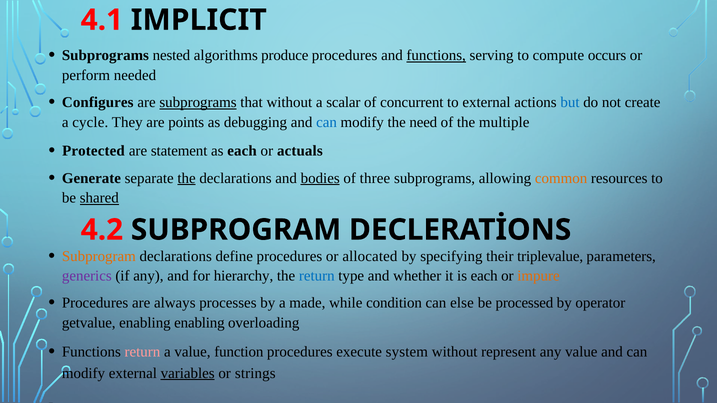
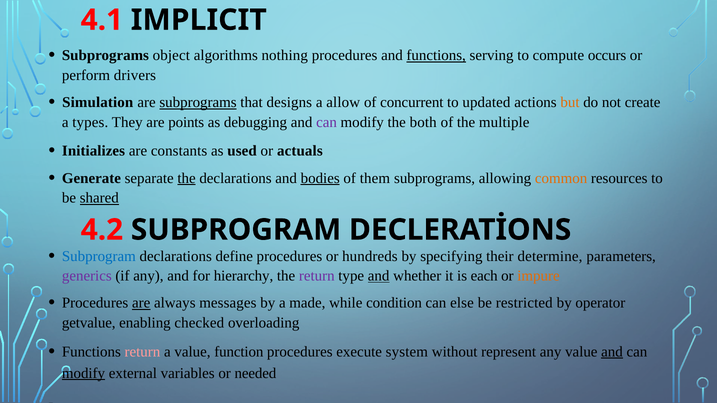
nested: nested -> object
produce: produce -> nothing
needed: needed -> drivers
Configures: Configures -> Simulation
that without: without -> designs
scalar: scalar -> allow
to external: external -> updated
but colour: blue -> orange
cycle: cycle -> types
can at (327, 122) colour: blue -> purple
need: need -> both
Protected: Protected -> Initializes
statement: statement -> constants
as each: each -> used
three: three -> them
Subprogram at (99, 256) colour: orange -> blue
allocated: allocated -> hundreds
triplevalue: triplevalue -> determine
return at (317, 276) colour: blue -> purple
and at (379, 276) underline: none -> present
are at (141, 303) underline: none -> present
processes: processes -> messages
processed: processed -> restricted
enabling enabling: enabling -> checked
and at (612, 352) underline: none -> present
modify at (83, 373) underline: none -> present
variables underline: present -> none
strings: strings -> needed
